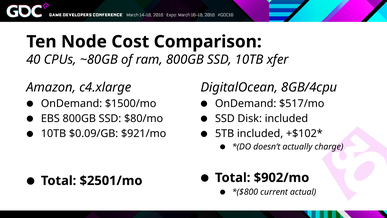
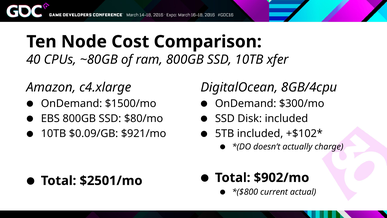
$517/mo: $517/mo -> $300/mo
